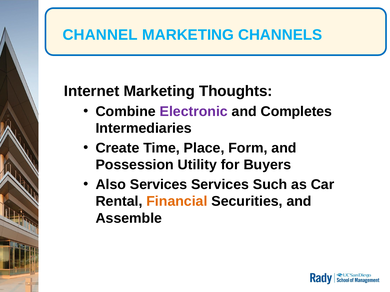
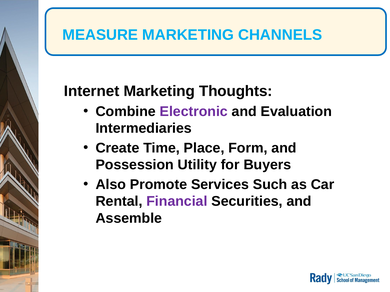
CHANNEL: CHANNEL -> MEASURE
Completes: Completes -> Evaluation
Also Services: Services -> Promote
Financial colour: orange -> purple
